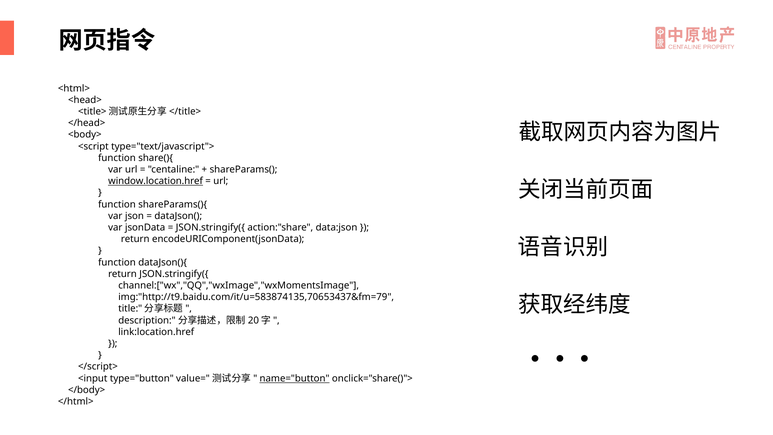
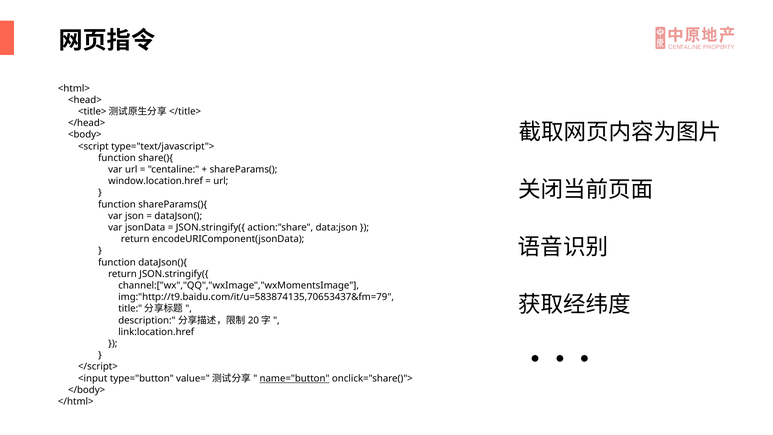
window.location.href underline: present -> none
